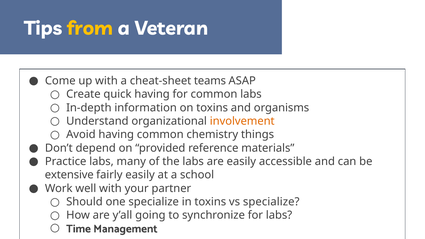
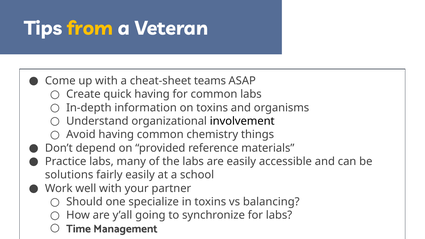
involvement colour: orange -> black
extensive: extensive -> solutions
vs specialize: specialize -> balancing
